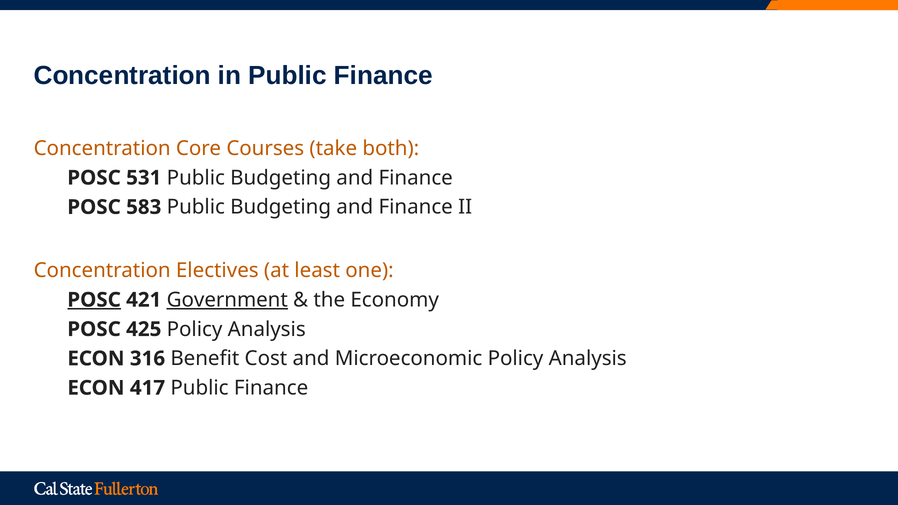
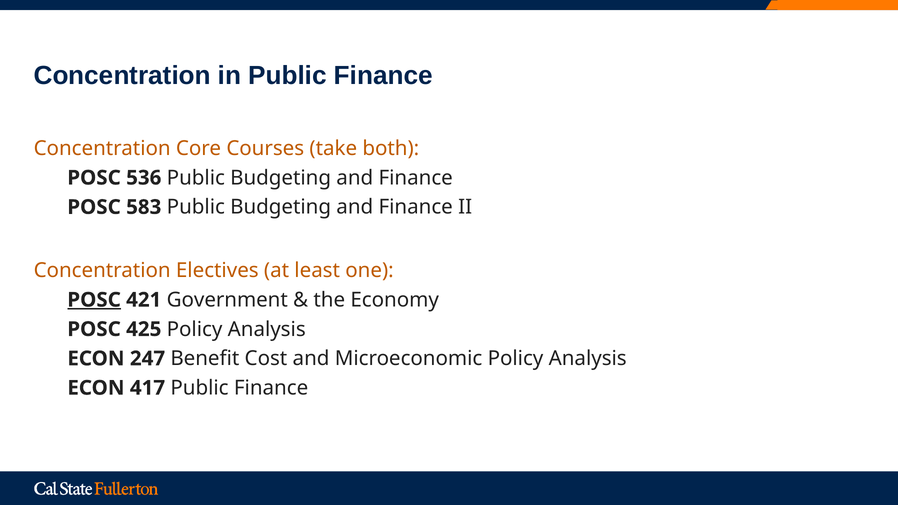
531: 531 -> 536
Government underline: present -> none
316: 316 -> 247
